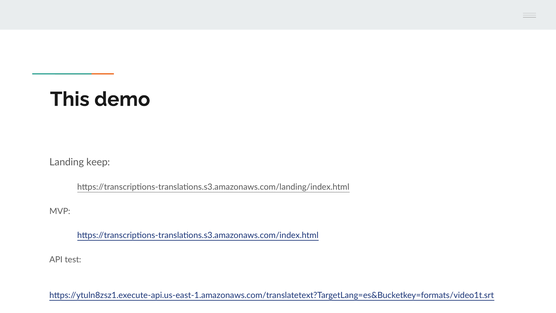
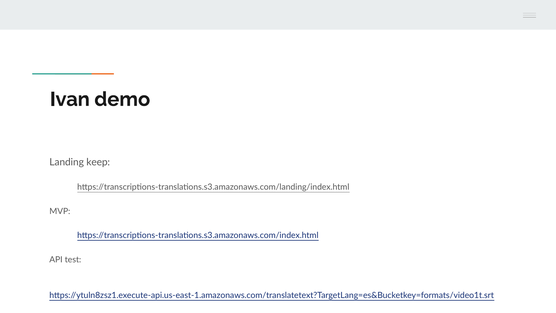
This: This -> Ivan
